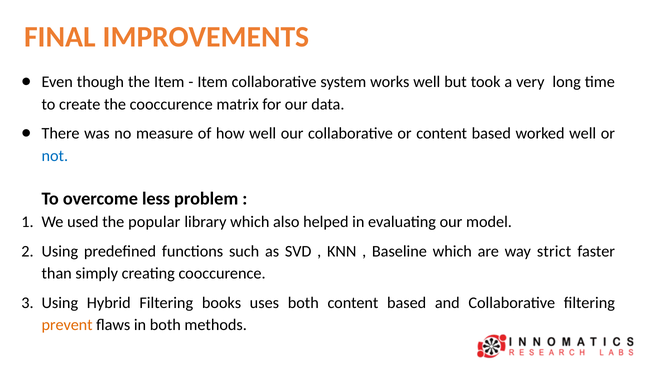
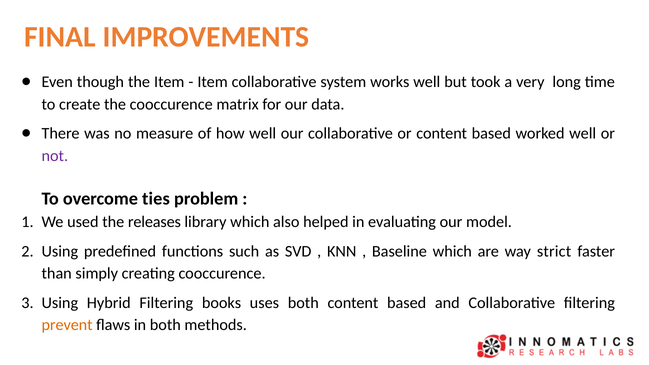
not colour: blue -> purple
less: less -> ties
popular: popular -> releases
